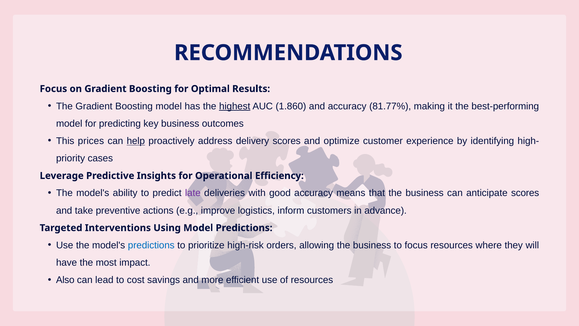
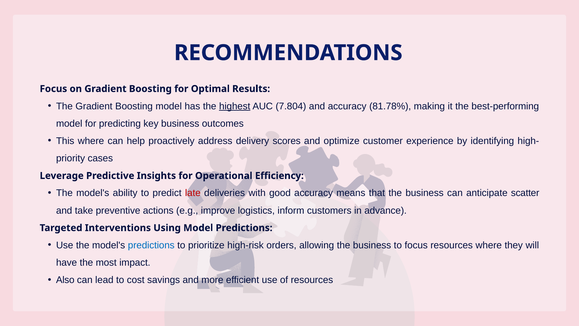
1.860: 1.860 -> 7.804
81.77%: 81.77% -> 81.78%
This prices: prices -> where
help underline: present -> none
late colour: purple -> red
anticipate scores: scores -> scatter
